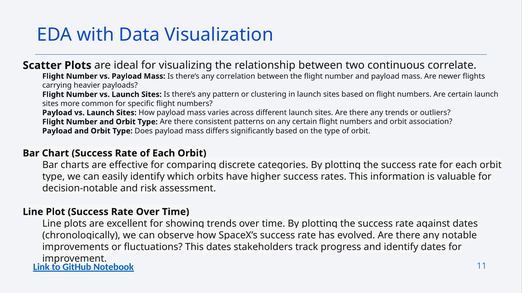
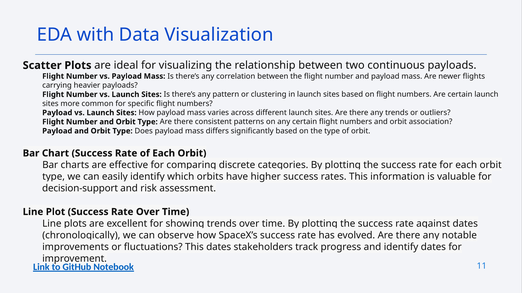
continuous correlate: correlate -> payloads
decision-notable: decision-notable -> decision-support
